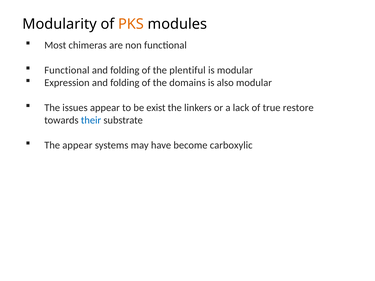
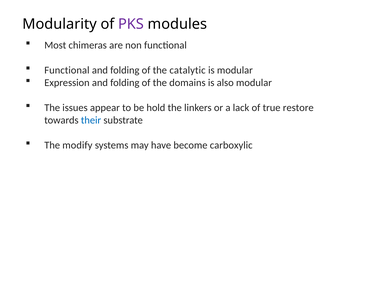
PKS colour: orange -> purple
plentiful: plentiful -> catalytic
exist: exist -> hold
The appear: appear -> modify
